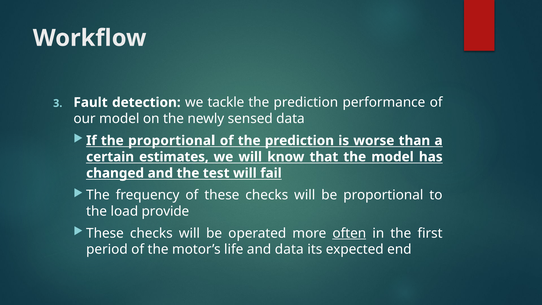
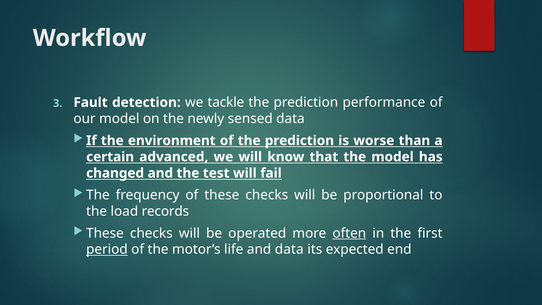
the proportional: proportional -> environment
estimates: estimates -> advanced
provide: provide -> records
period underline: none -> present
